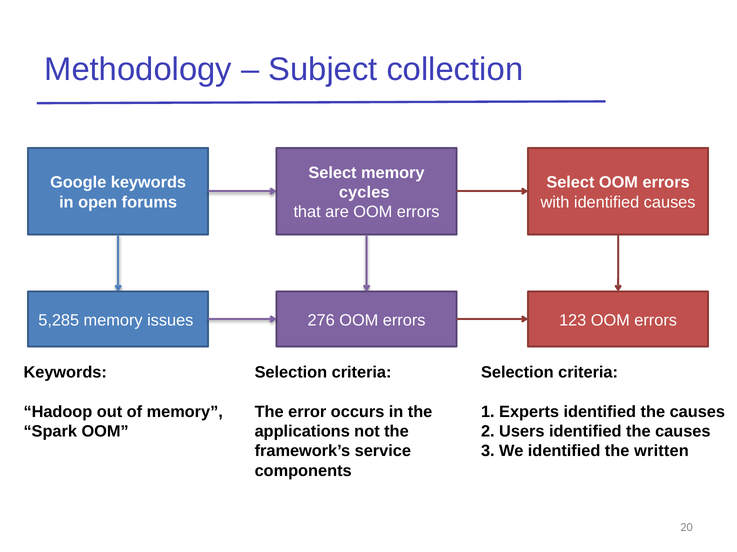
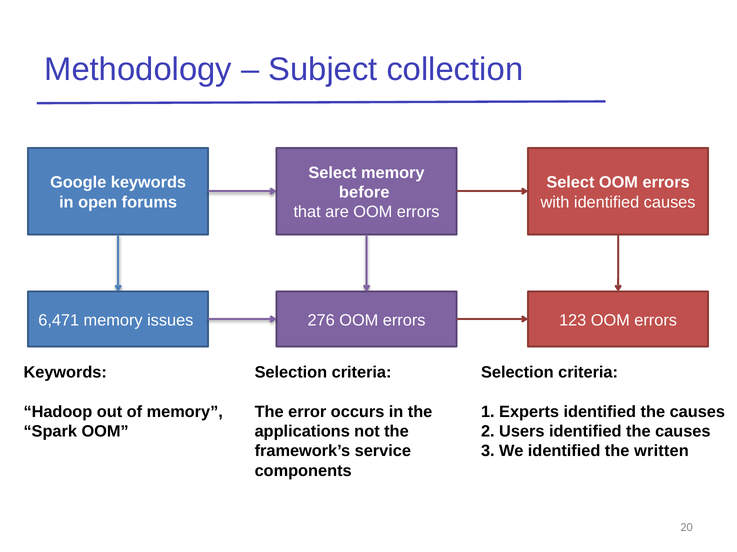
cycles: cycles -> before
5,285: 5,285 -> 6,471
